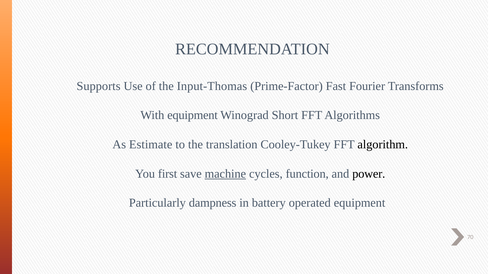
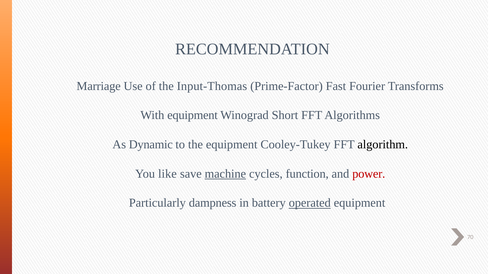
Supports: Supports -> Marriage
Estimate: Estimate -> Dynamic
the translation: translation -> equipment
first: first -> like
power colour: black -> red
operated underline: none -> present
